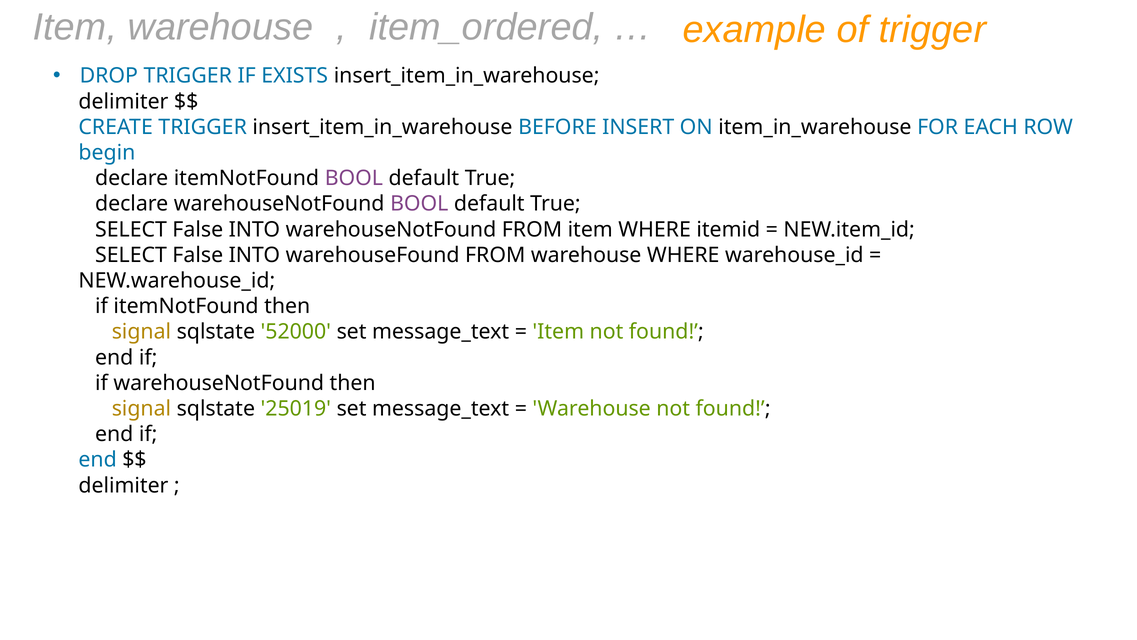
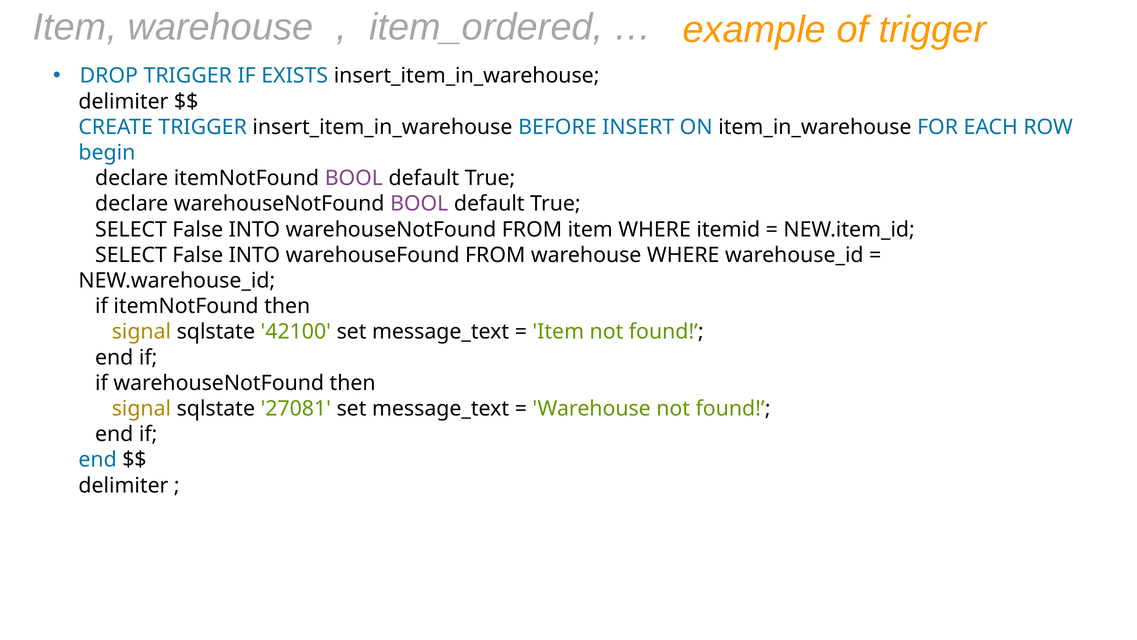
52000: 52000 -> 42100
25019: 25019 -> 27081
